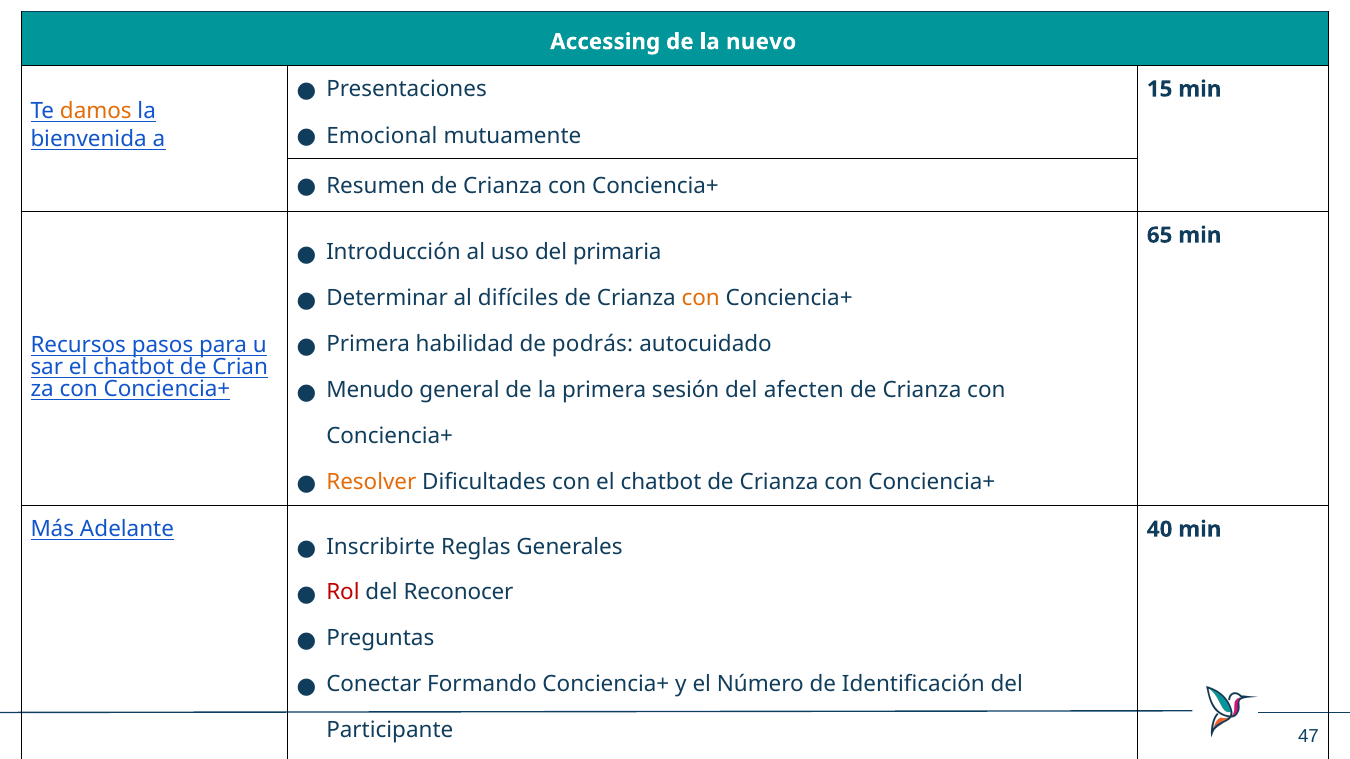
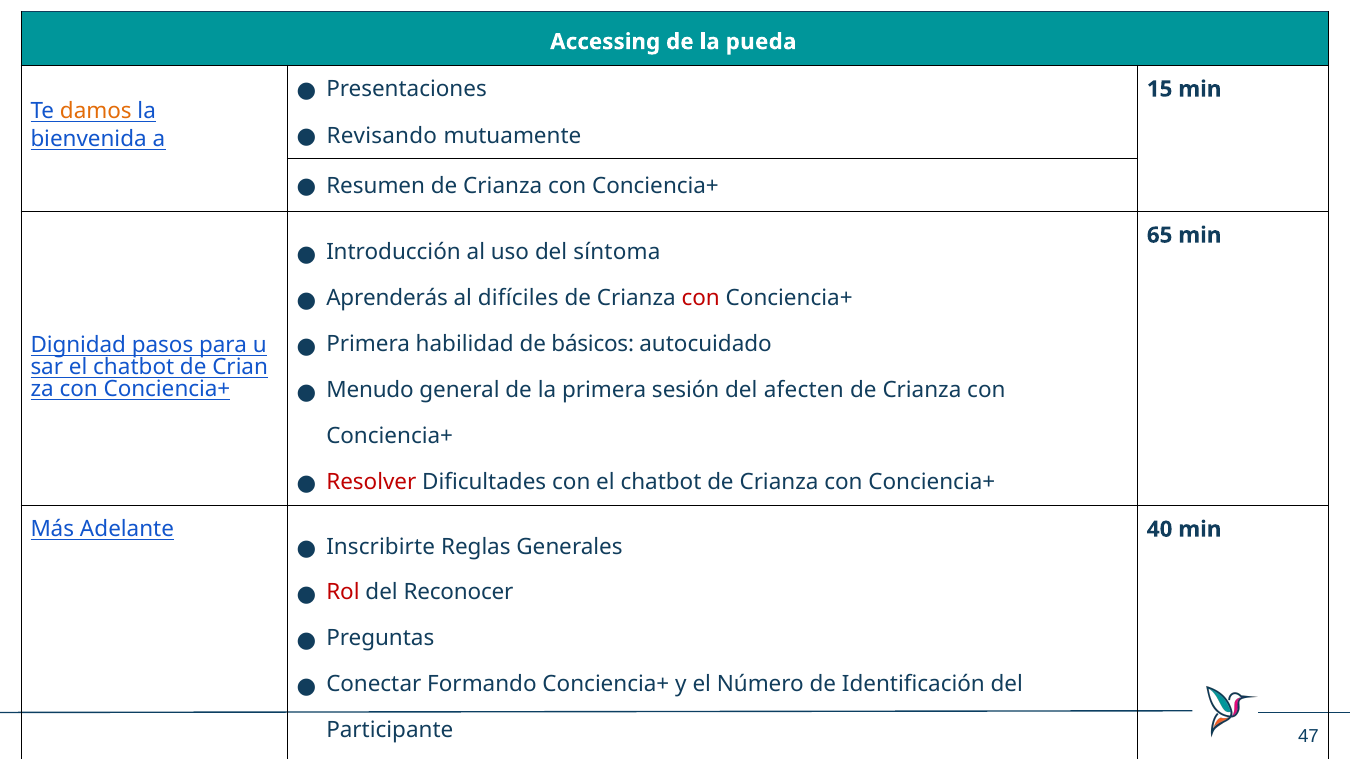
nuevo: nuevo -> pueda
Emocional: Emocional -> Revisando
primaria: primaria -> síntoma
Determinar: Determinar -> Aprenderás
con at (701, 299) colour: orange -> red
podrás: podrás -> básicos
Recursos: Recursos -> Dignidad
Resolver colour: orange -> red
